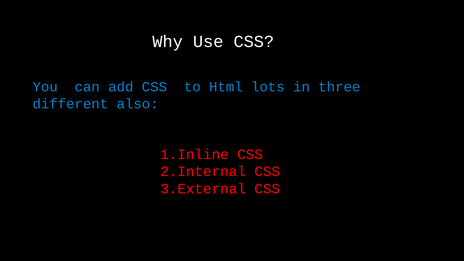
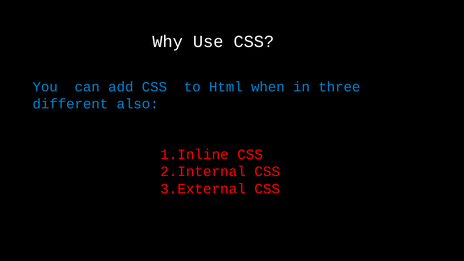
lots: lots -> when
